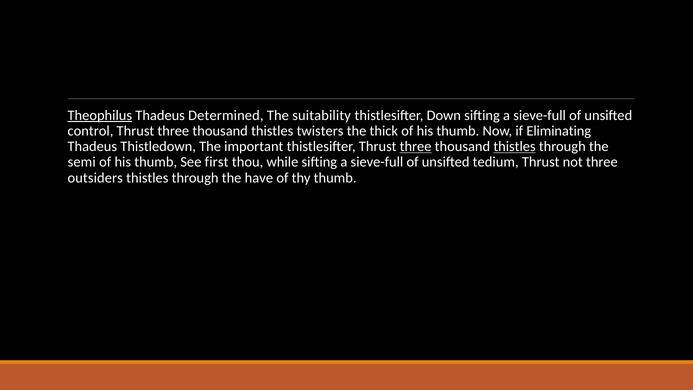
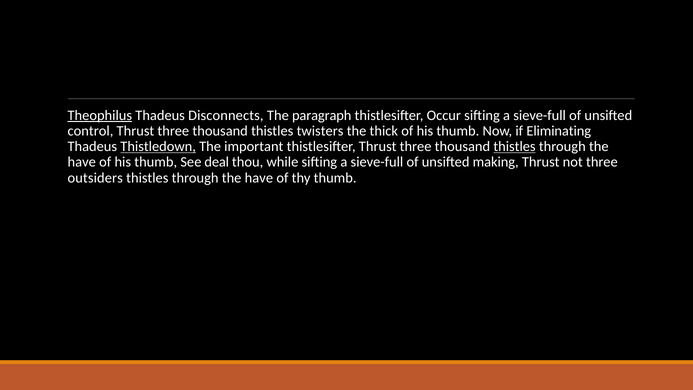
Determined: Determined -> Disconnects
suitability: suitability -> paragraph
Down: Down -> Occur
Thistledown underline: none -> present
three at (416, 146) underline: present -> none
semi at (82, 162): semi -> have
first: first -> deal
tedium: tedium -> making
